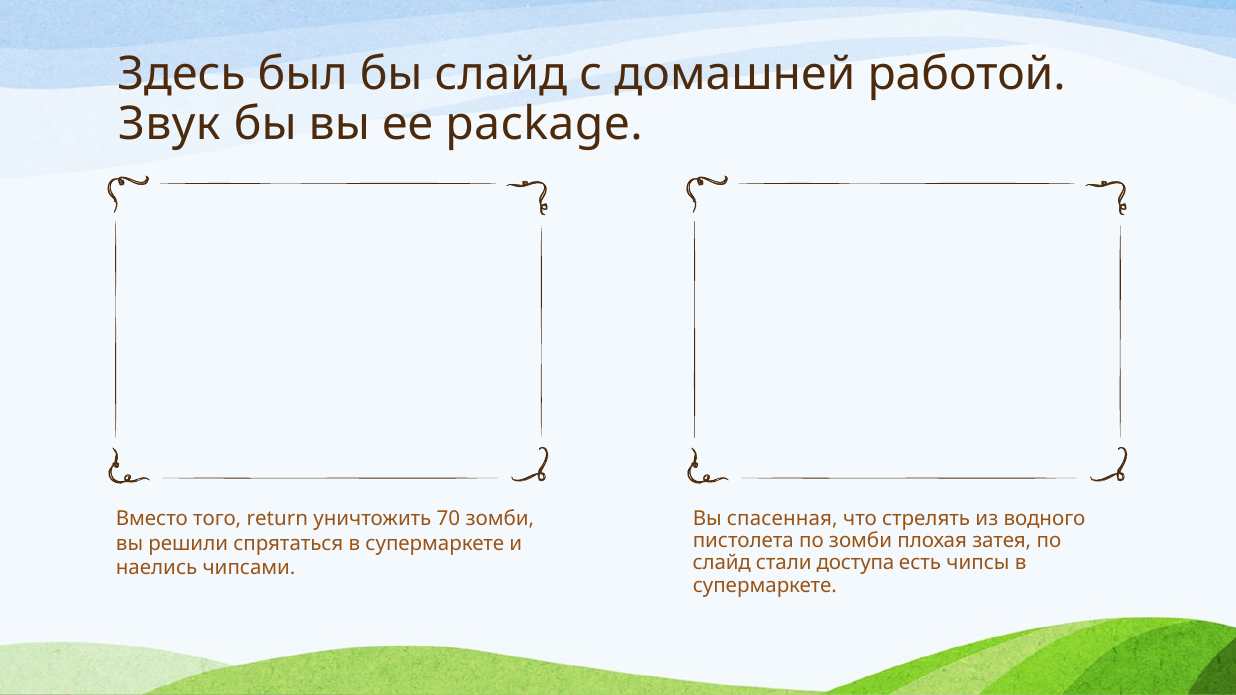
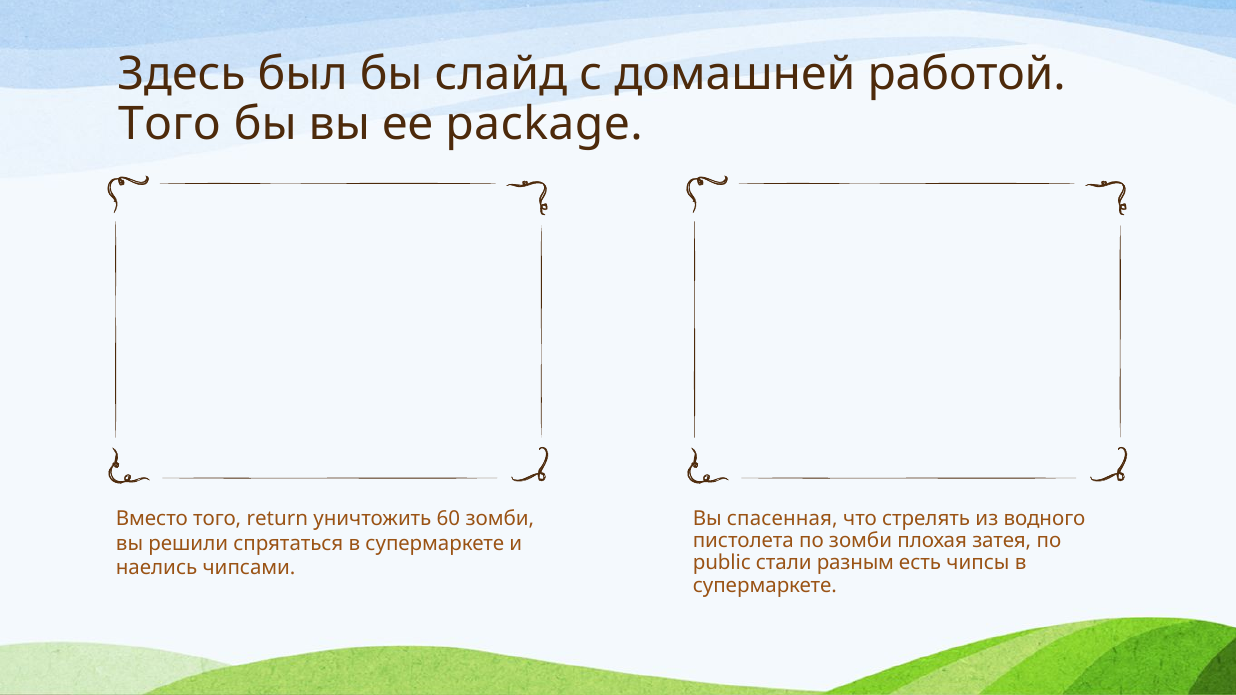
Звук at (169, 124): Звук -> Того
70: 70 -> 60
слайд at (722, 563): слайд -> public
доступа: доступа -> разным
